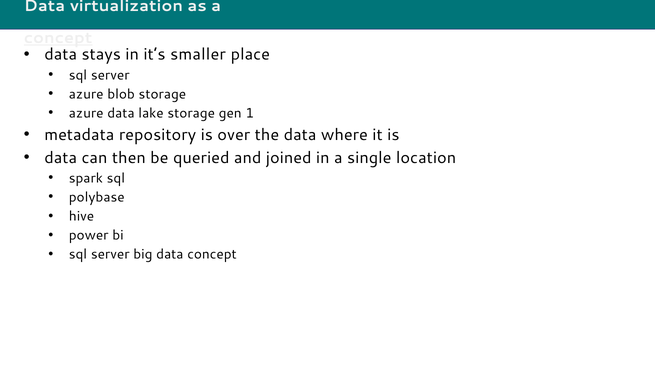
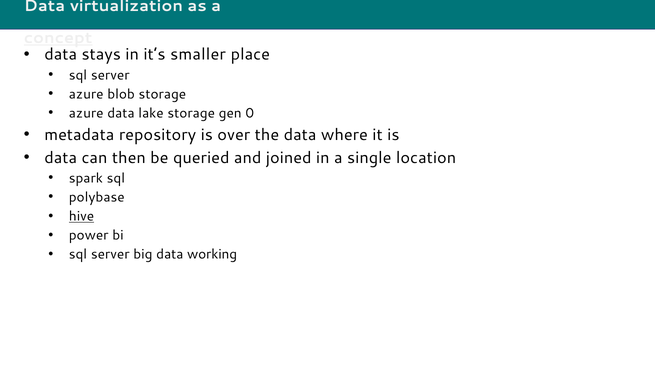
1: 1 -> 0
hive underline: none -> present
data concept: concept -> working
